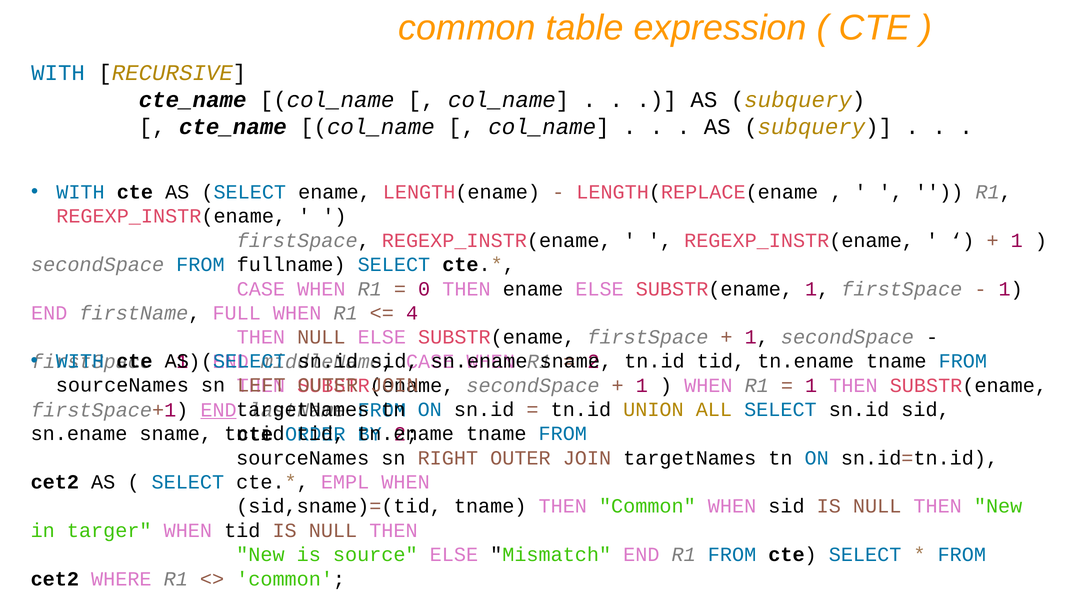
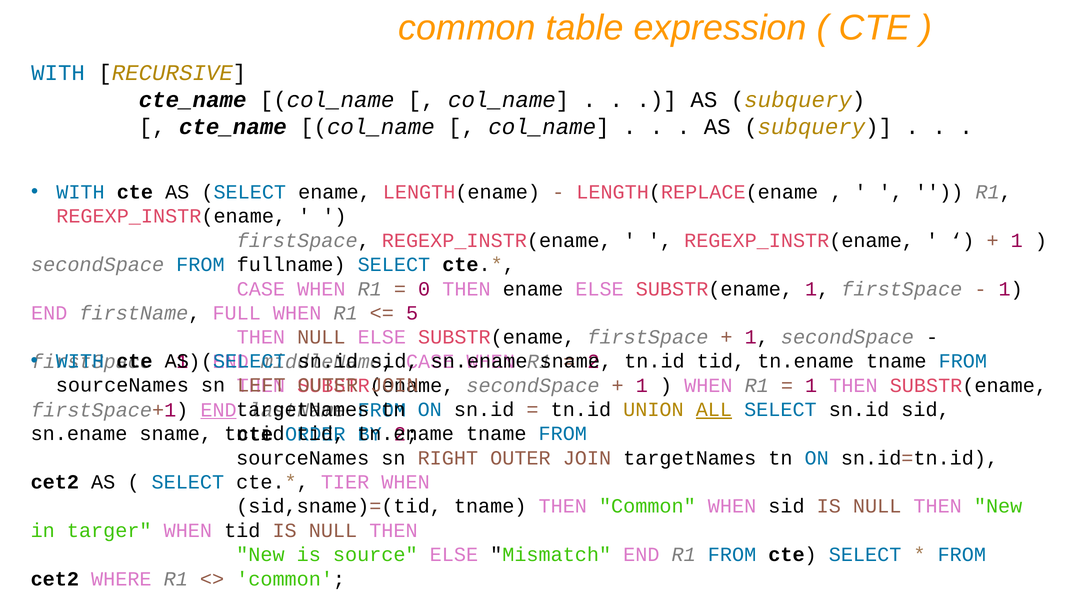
4: 4 -> 5
ALL underline: none -> present
EMPL: EMPL -> TIER
